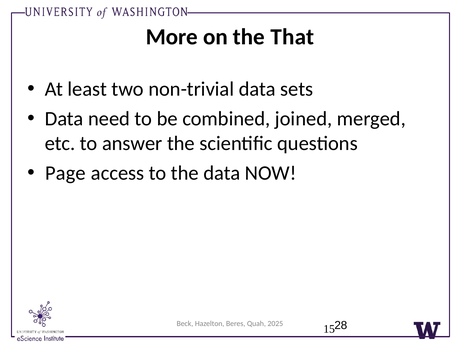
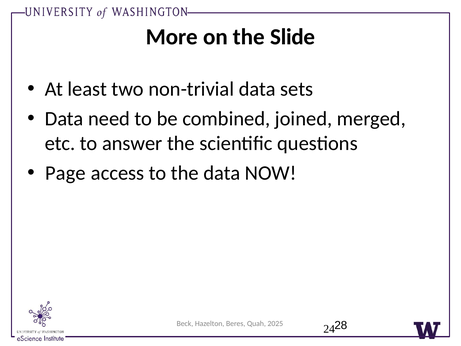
That: That -> Slide
15: 15 -> 24
